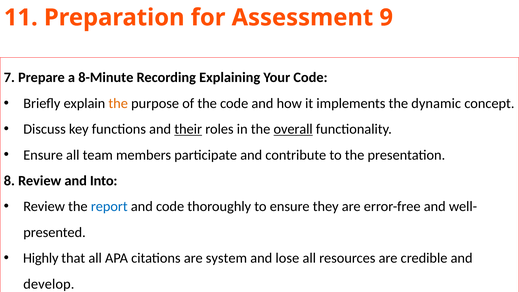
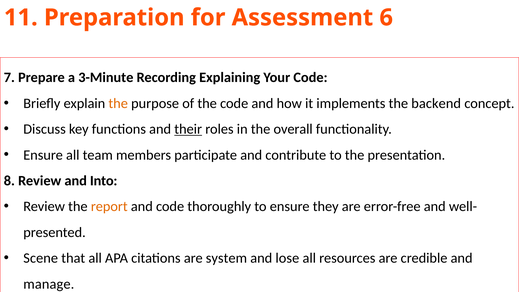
9: 9 -> 6
8-Minute: 8-Minute -> 3-Minute
dynamic: dynamic -> backend
overall underline: present -> none
report colour: blue -> orange
Highly: Highly -> Scene
develop: develop -> manage
